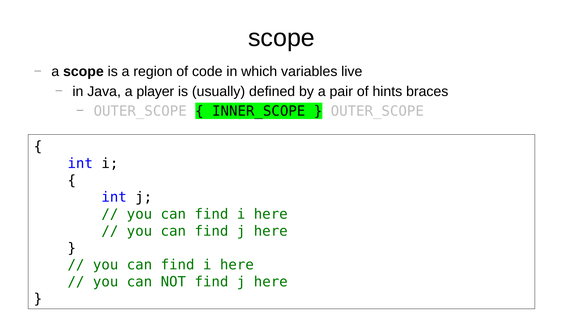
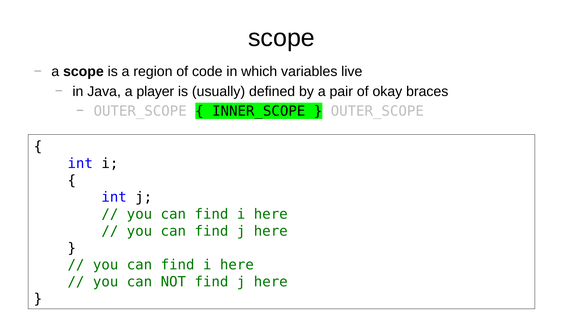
hints: hints -> okay
